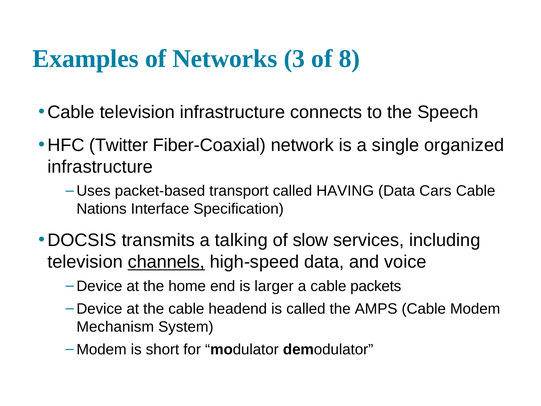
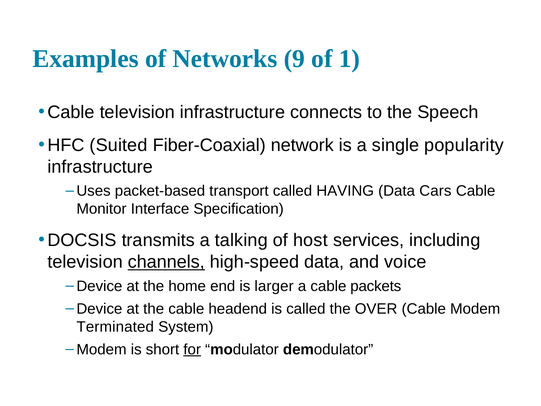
3: 3 -> 9
8: 8 -> 1
Twitter: Twitter -> Suited
organized: organized -> popularity
Nations: Nations -> Monitor
slow: slow -> host
AMPS: AMPS -> OVER
Mechanism: Mechanism -> Terminated
for underline: none -> present
